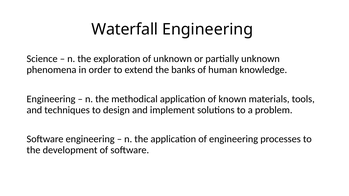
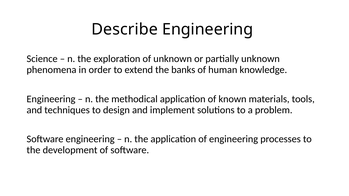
Waterfall: Waterfall -> Describe
